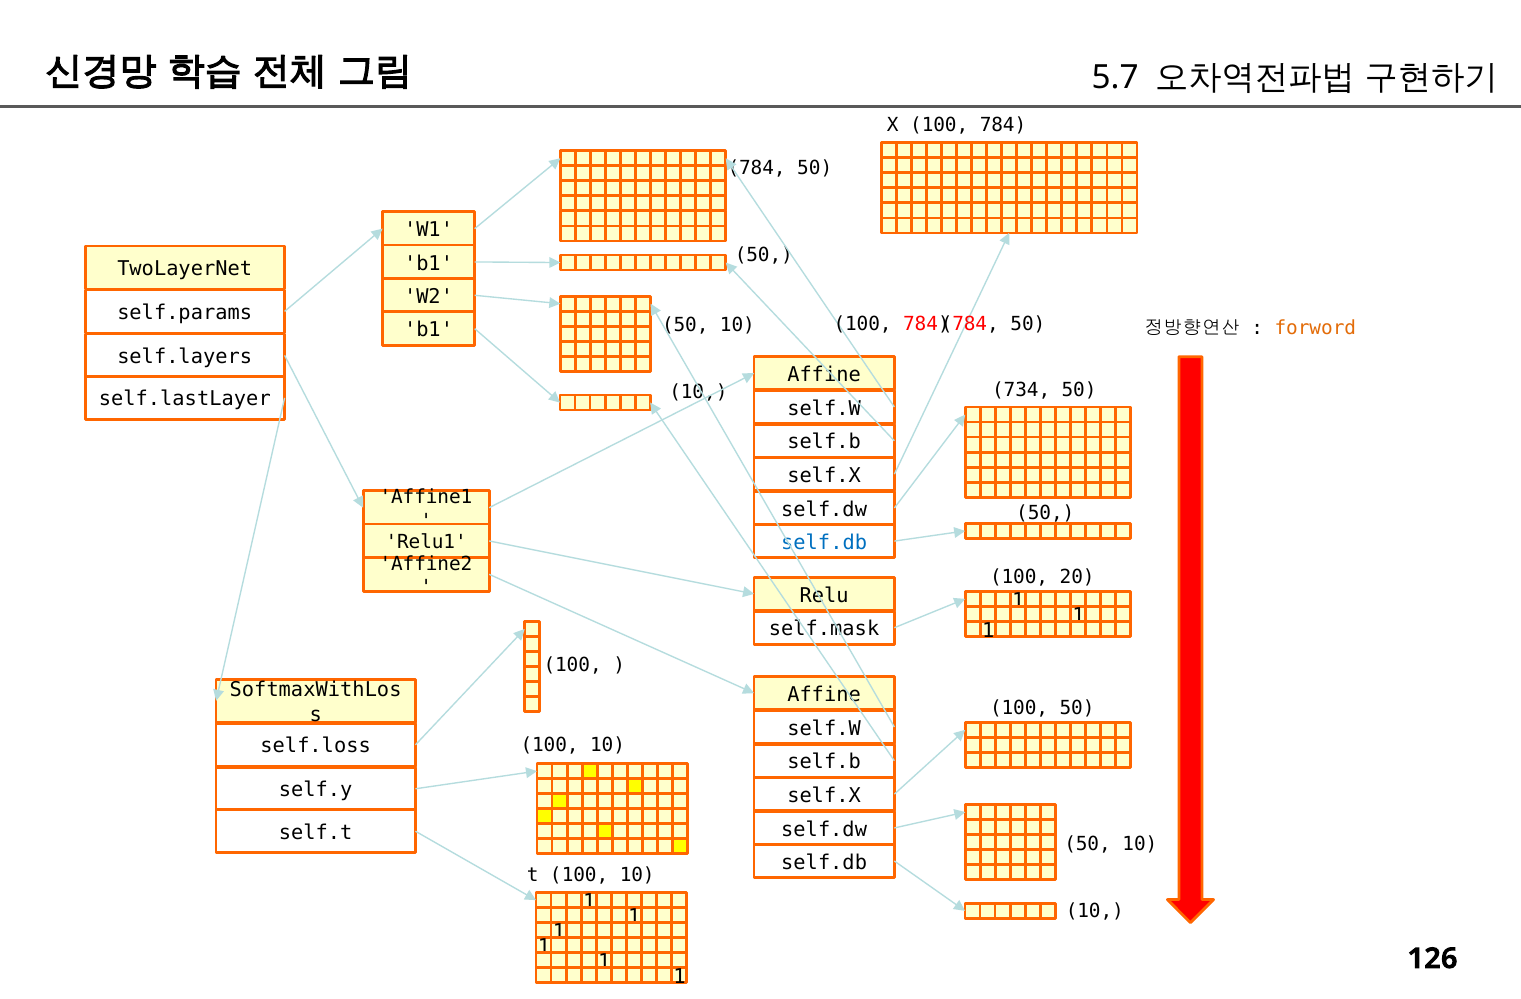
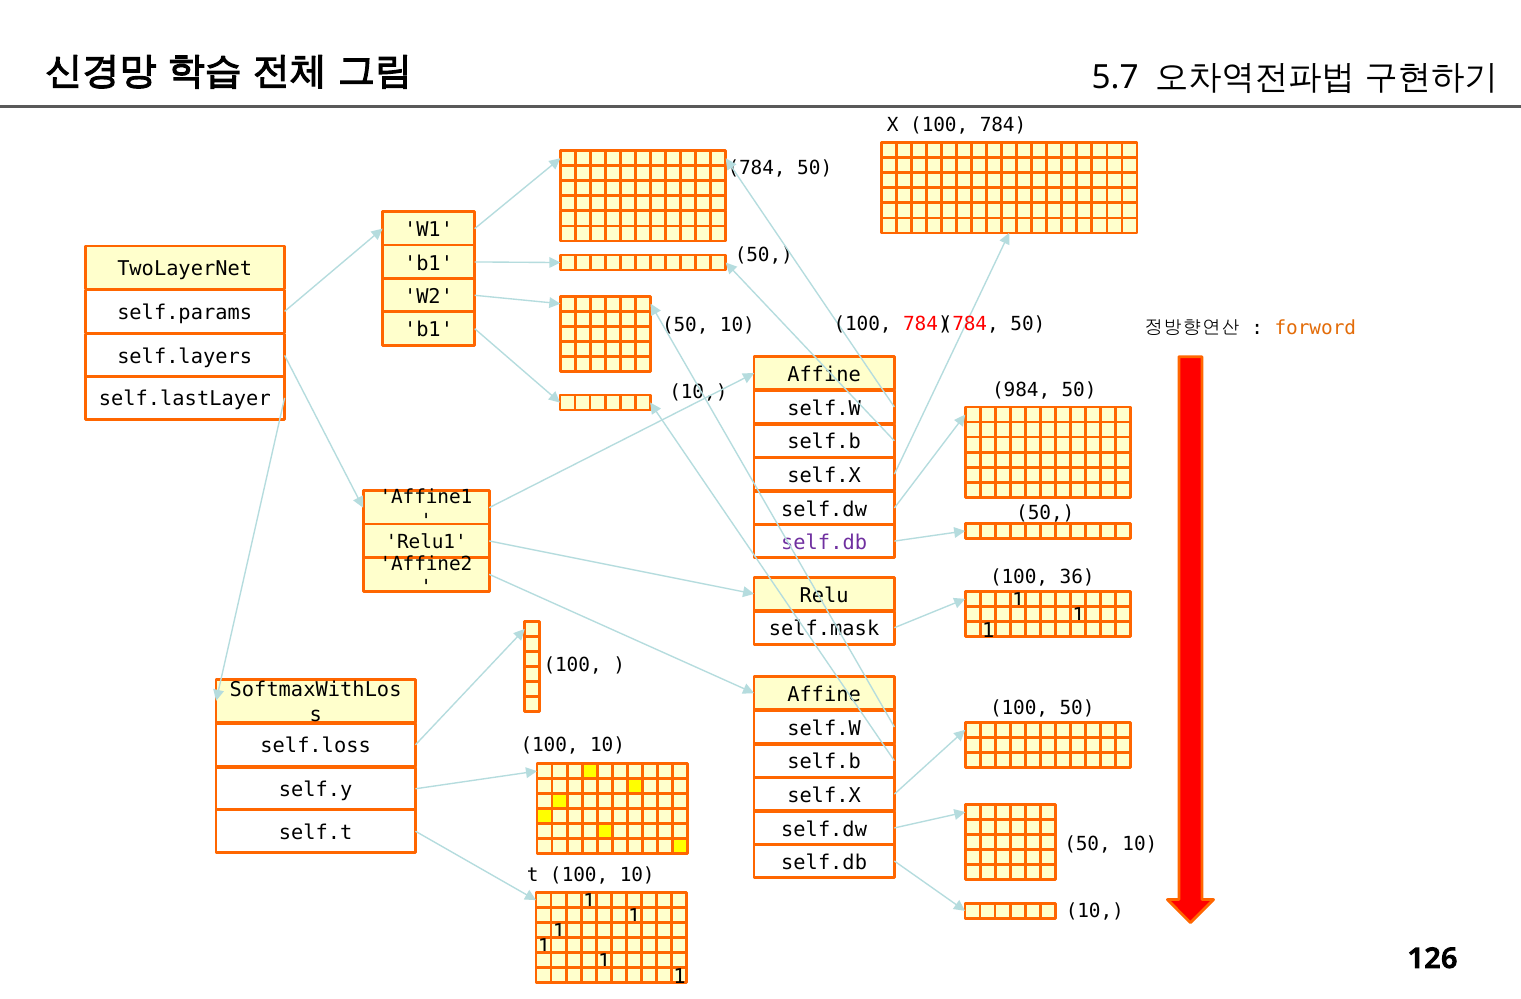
734: 734 -> 984
self.db at (824, 543) colour: blue -> purple
20: 20 -> 36
